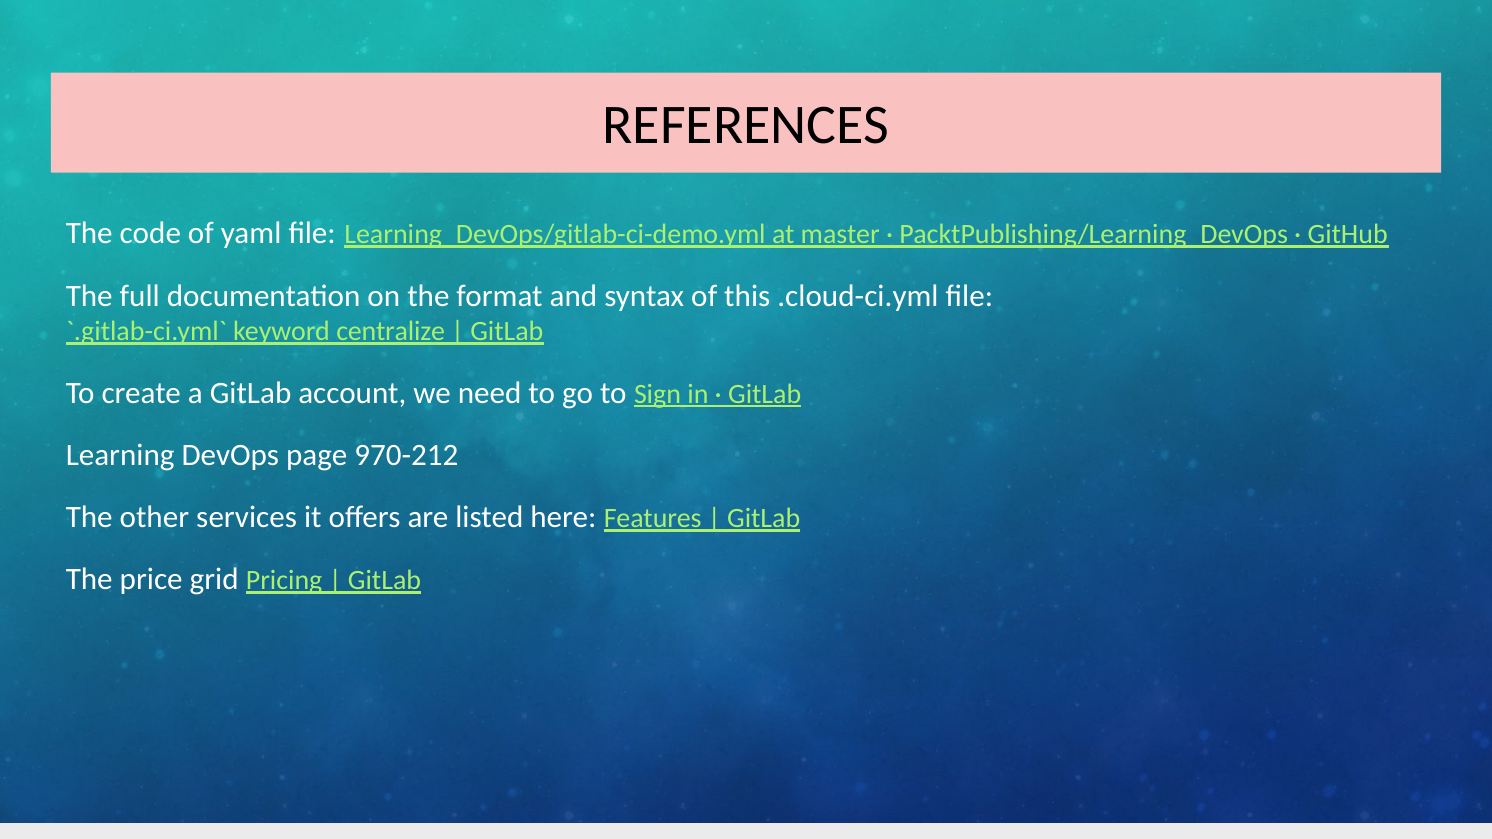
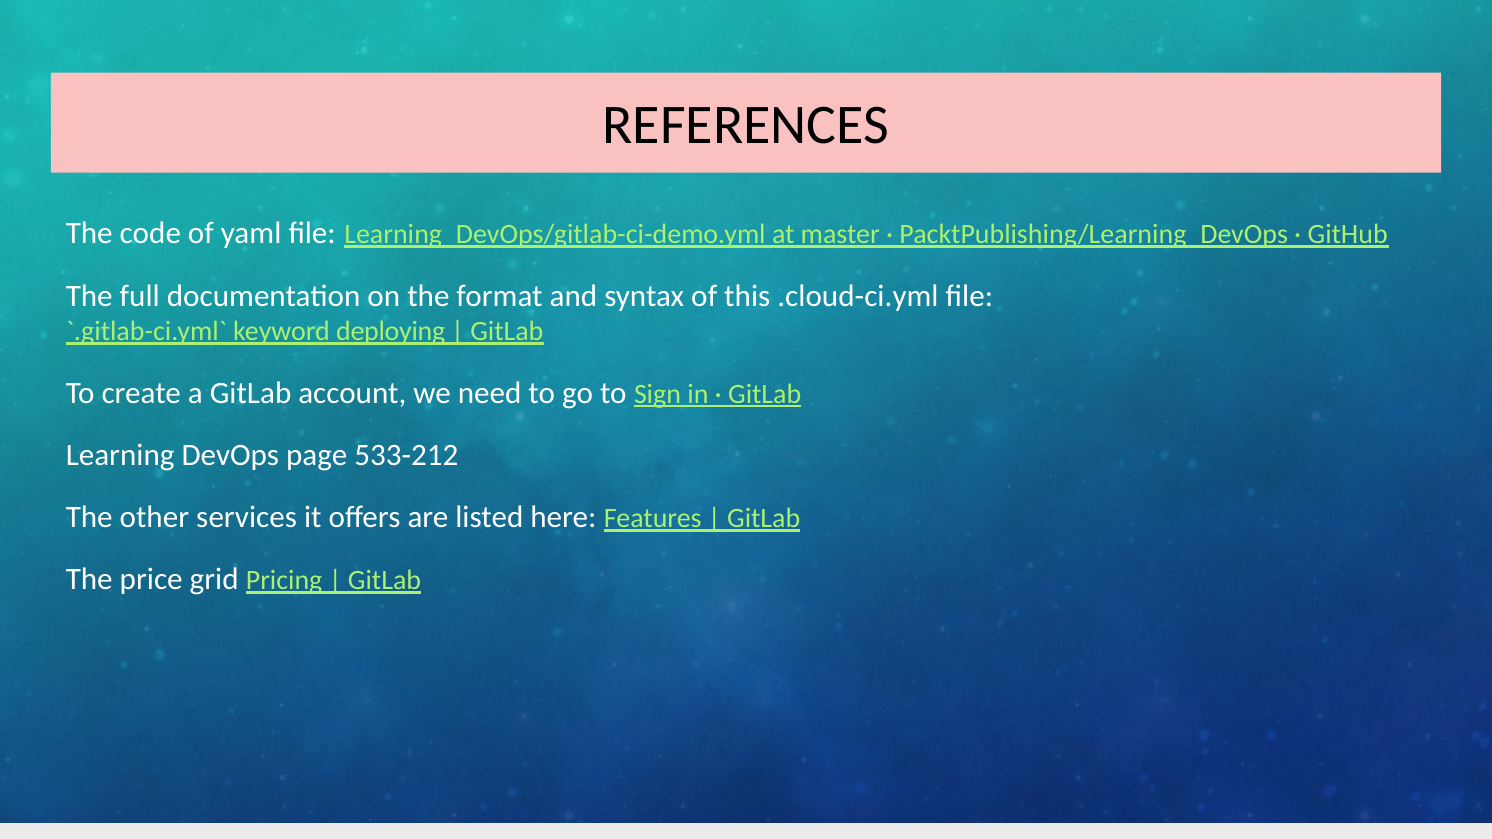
centralize: centralize -> deploying
970-212: 970-212 -> 533-212
